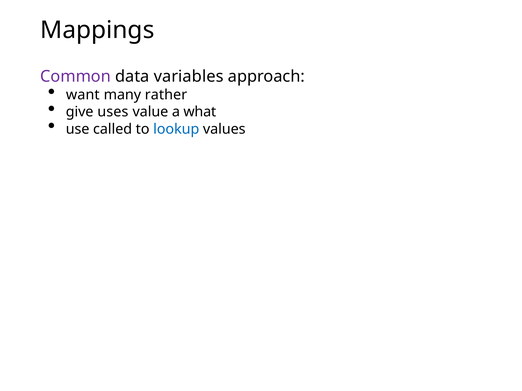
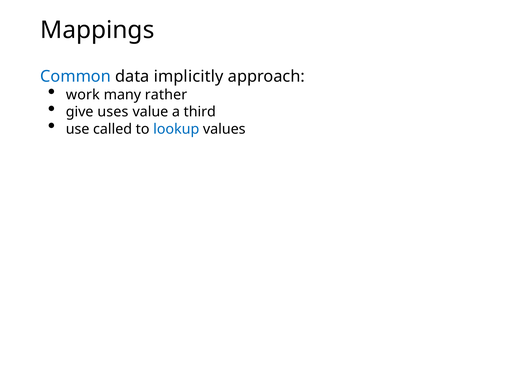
Common colour: purple -> blue
variables: variables -> implicitly
want: want -> work
what: what -> third
